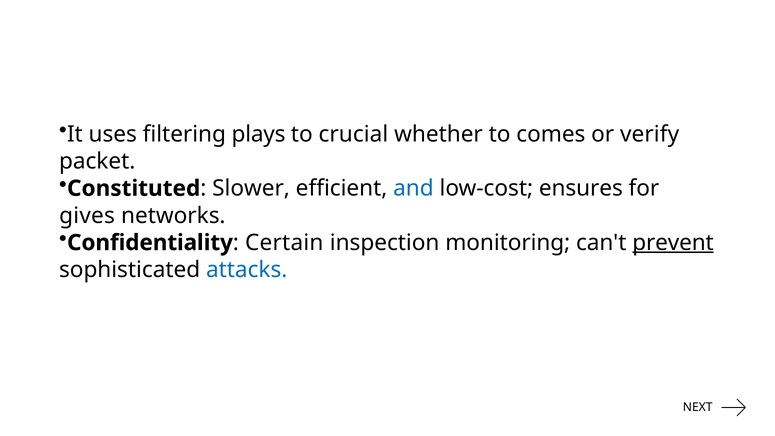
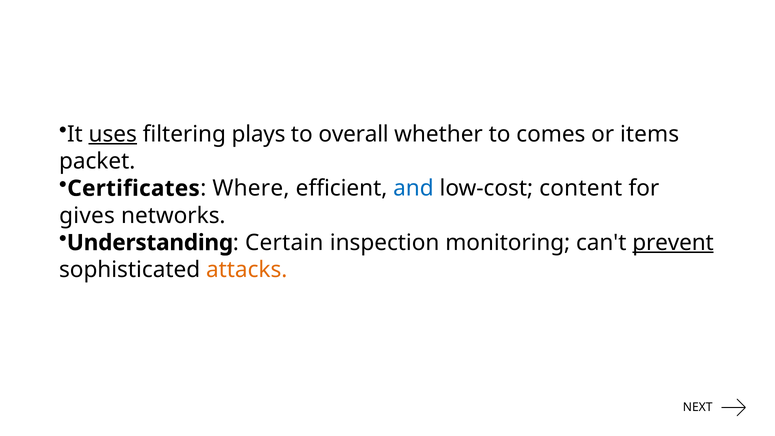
uses underline: none -> present
crucial: crucial -> overall
verify: verify -> items
Constituted: Constituted -> Certificates
Slower: Slower -> Where
ensures: ensures -> content
Confidentiality: Confidentiality -> Understanding
attacks colour: blue -> orange
